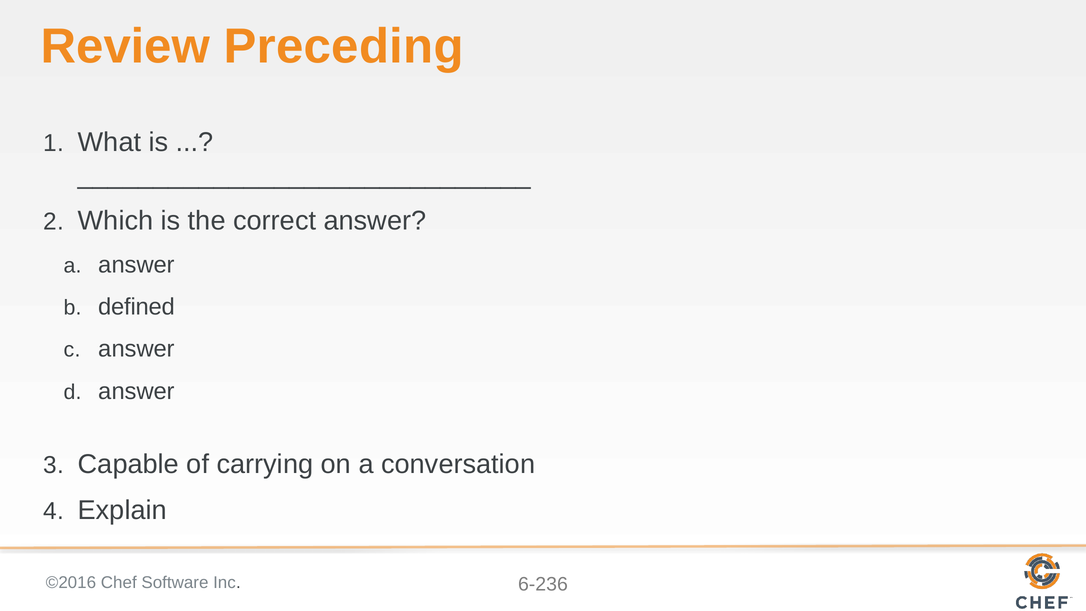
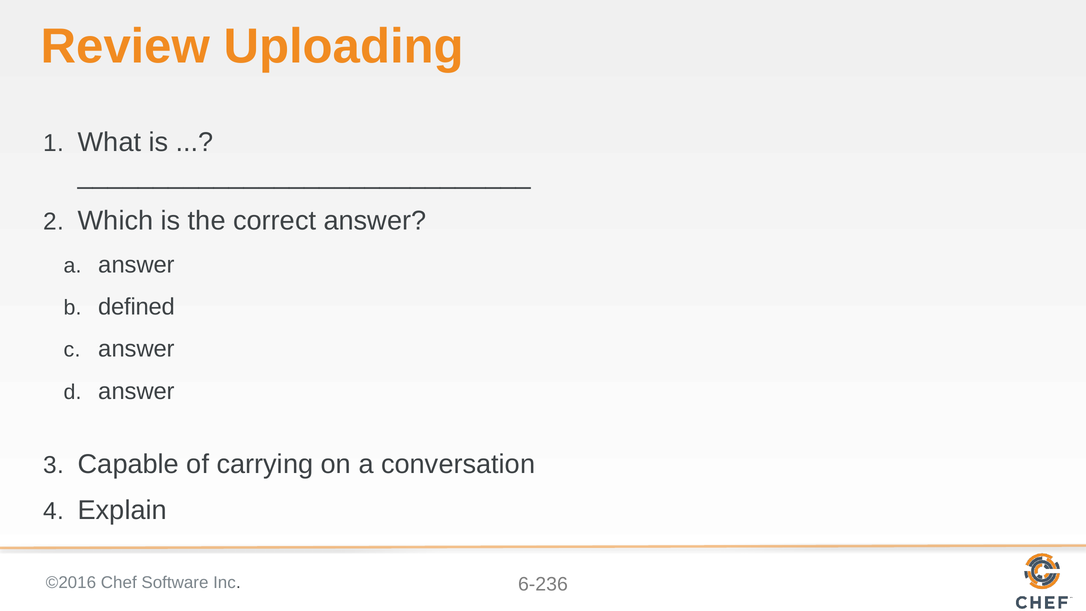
Preceding: Preceding -> Uploading
